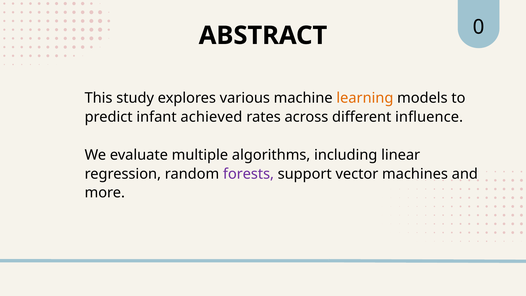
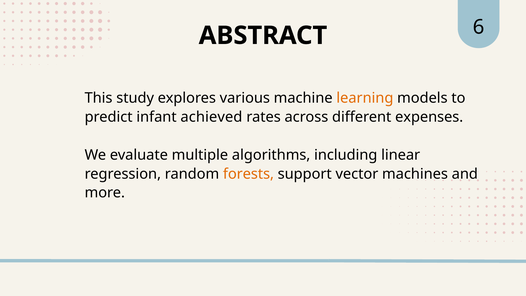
0: 0 -> 6
influence: influence -> expenses
forests colour: purple -> orange
